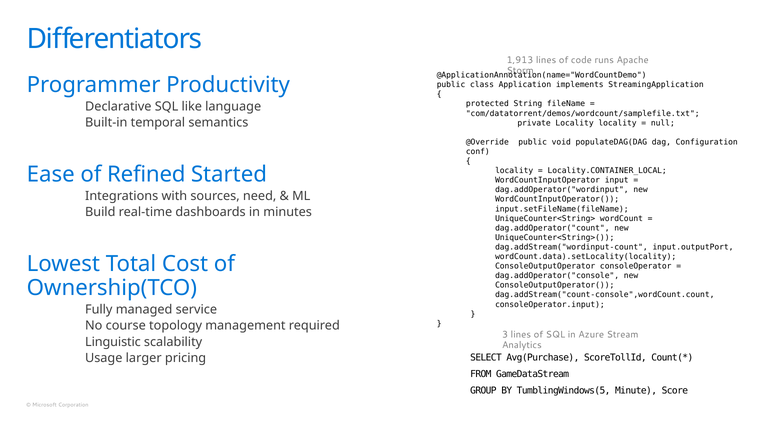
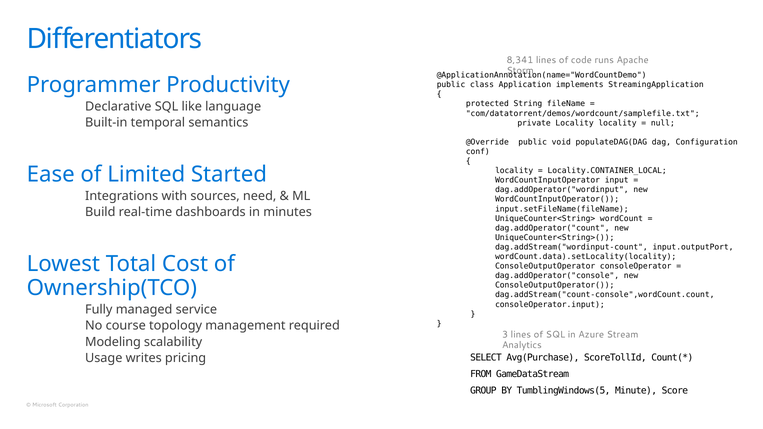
1,913: 1,913 -> 8,341
Refined: Refined -> Limited
Linguistic: Linguistic -> Modeling
larger: larger -> writes
